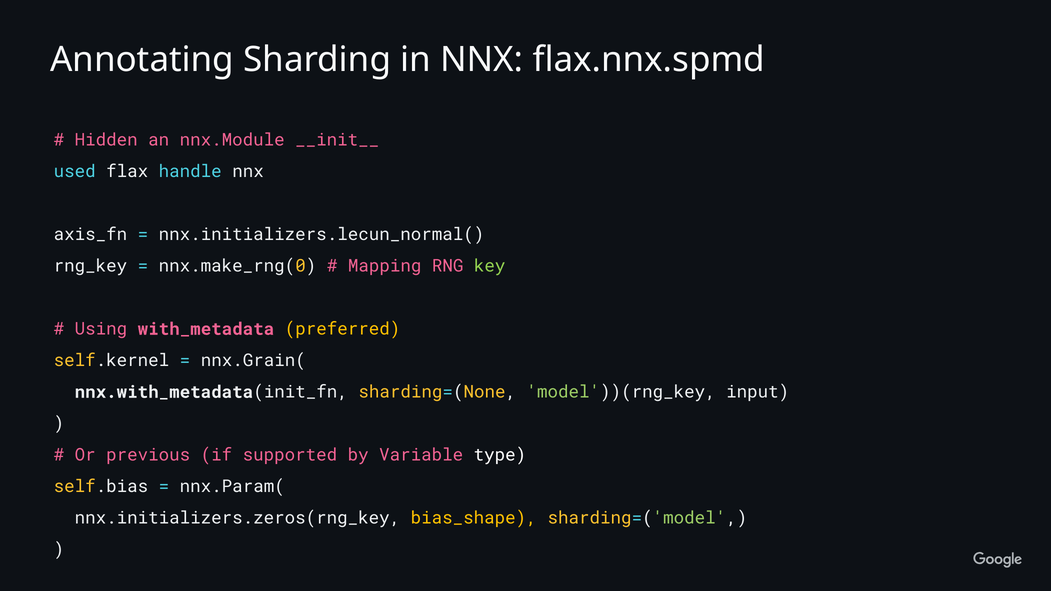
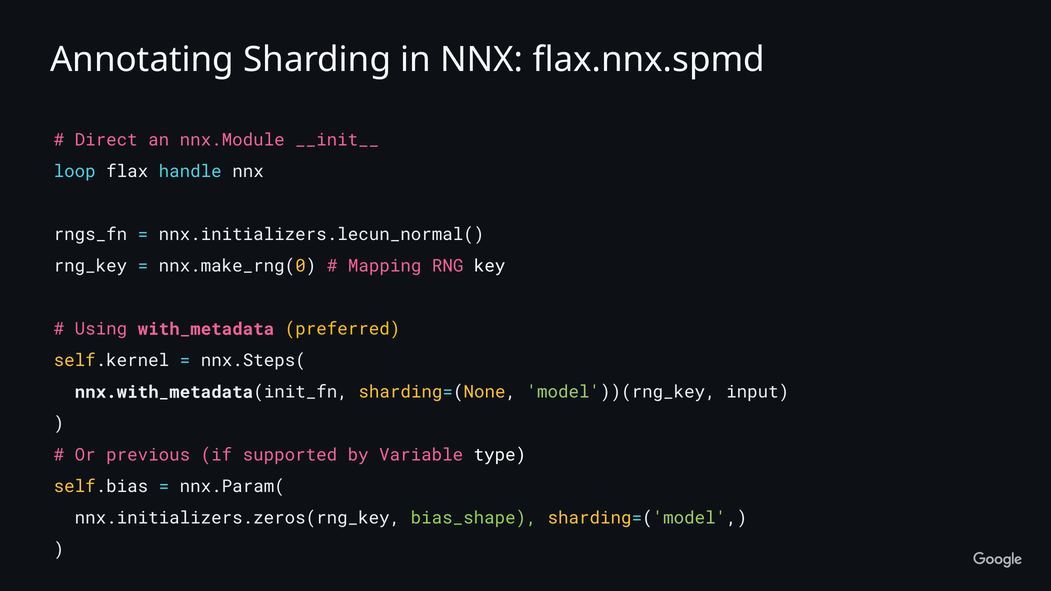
Hidden: Hidden -> Direct
used: used -> loop
axis_fn: axis_fn -> rngs_fn
key colour: light green -> white
nnx.Grain(: nnx.Grain( -> nnx.Steps(
bias_shape colour: yellow -> light green
